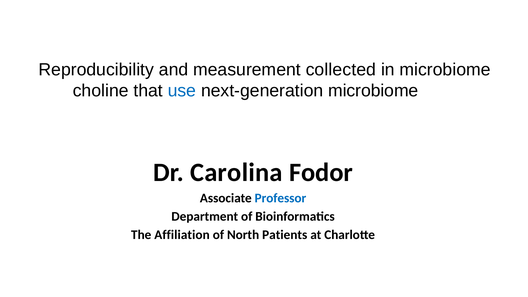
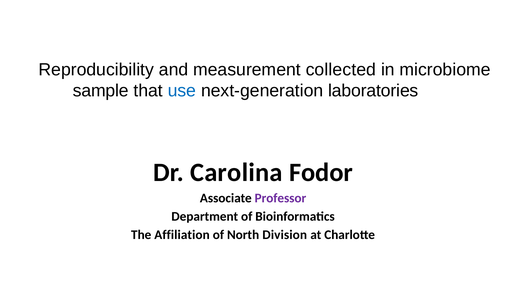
choline: choline -> sample
next-generation microbiome: microbiome -> laboratories
Professor colour: blue -> purple
Patients: Patients -> Division
